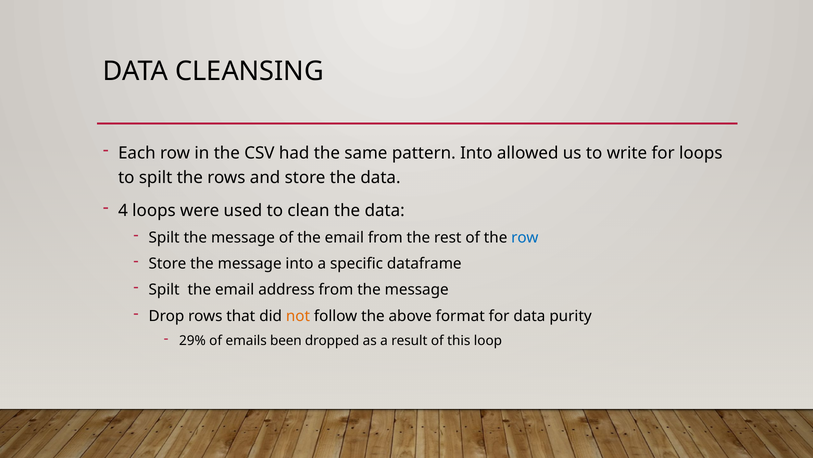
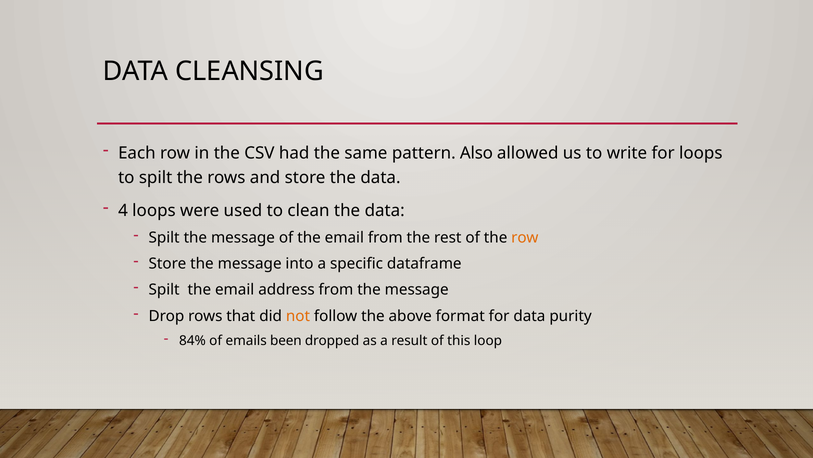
pattern Into: Into -> Also
row at (525, 237) colour: blue -> orange
29%: 29% -> 84%
